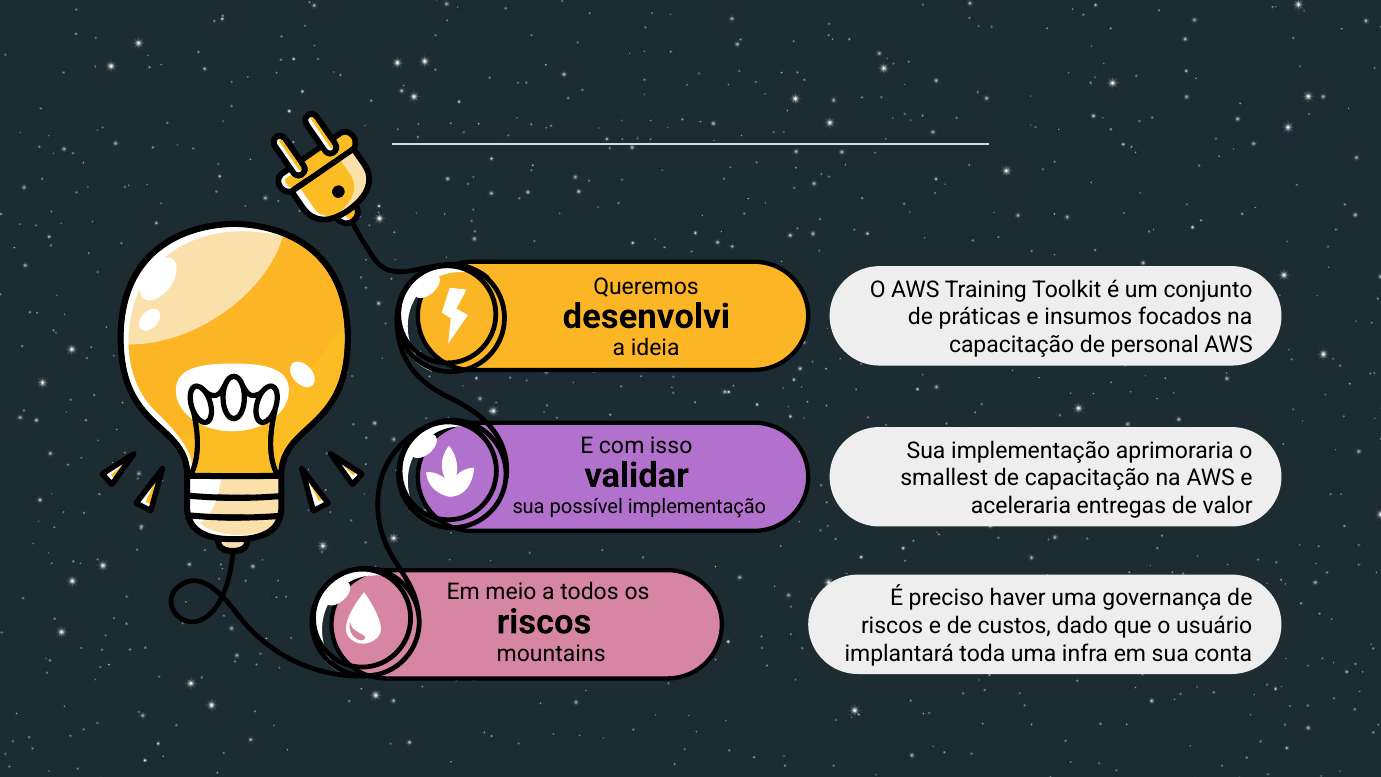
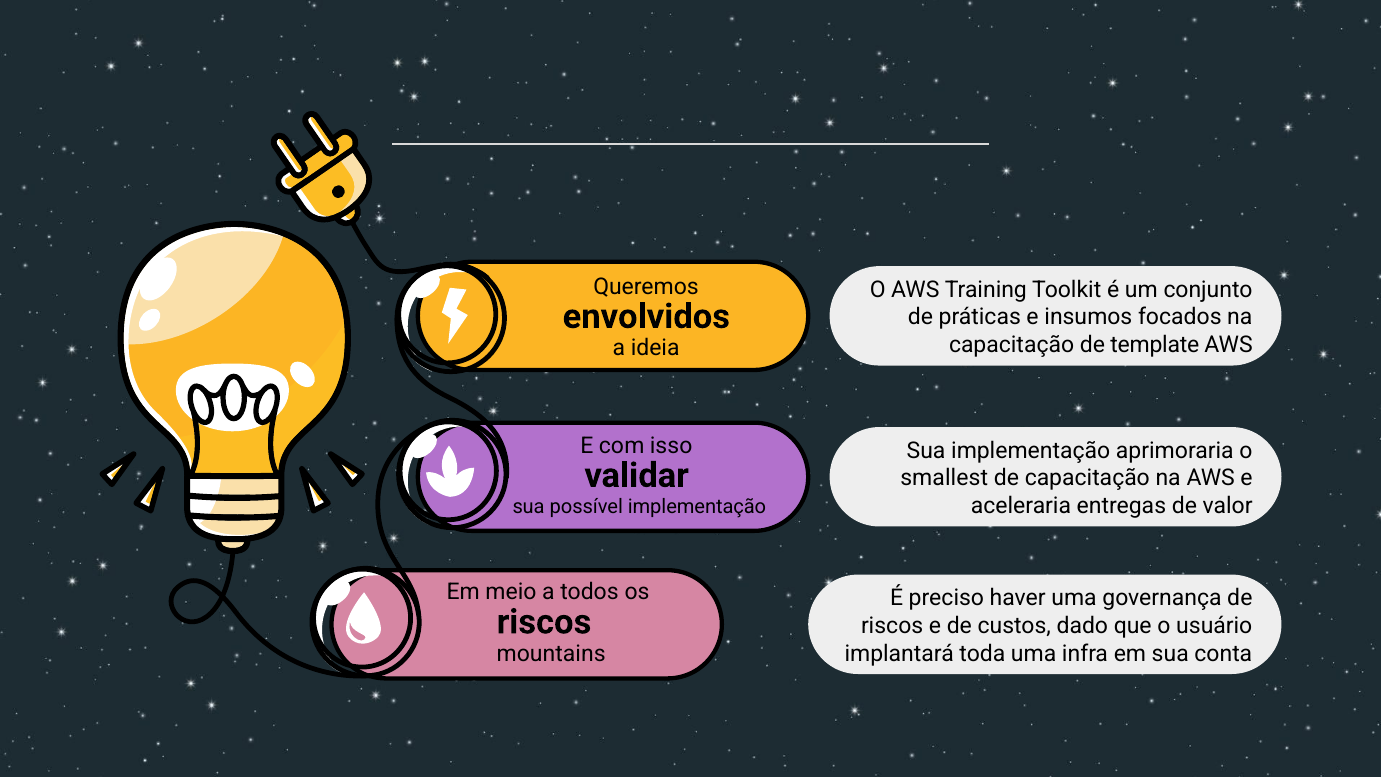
desenvolvi: desenvolvi -> envolvidos
personal: personal -> template
